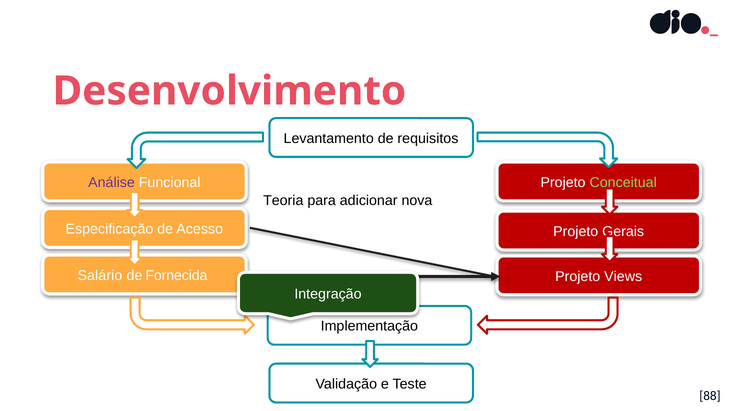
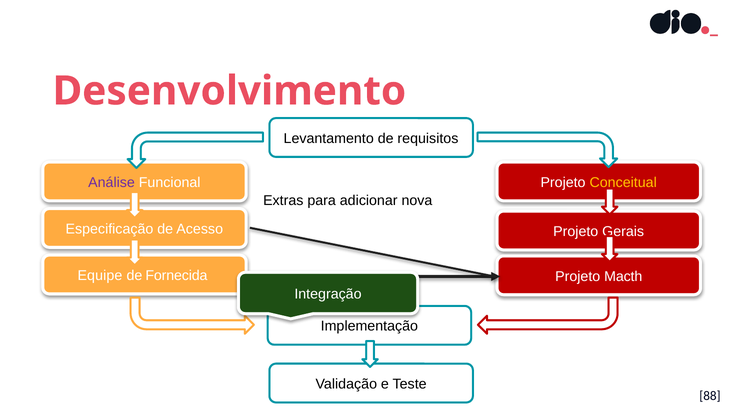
Conceitual colour: light green -> yellow
Teoria: Teoria -> Extras
Salário: Salário -> Equipe
Views: Views -> Macth
